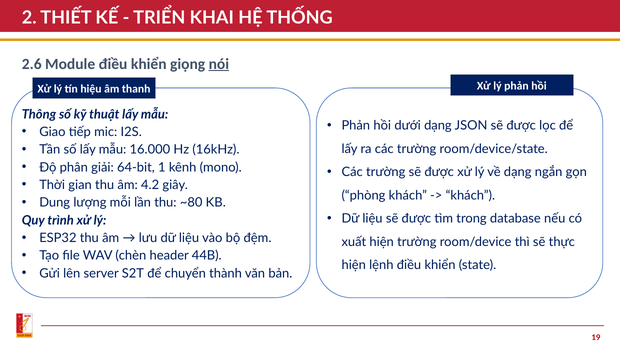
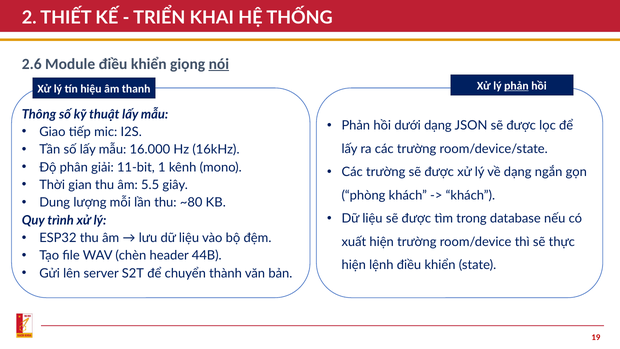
phản at (516, 86) underline: none -> present
64-bit: 64-bit -> 11-bit
4.2: 4.2 -> 5.5
